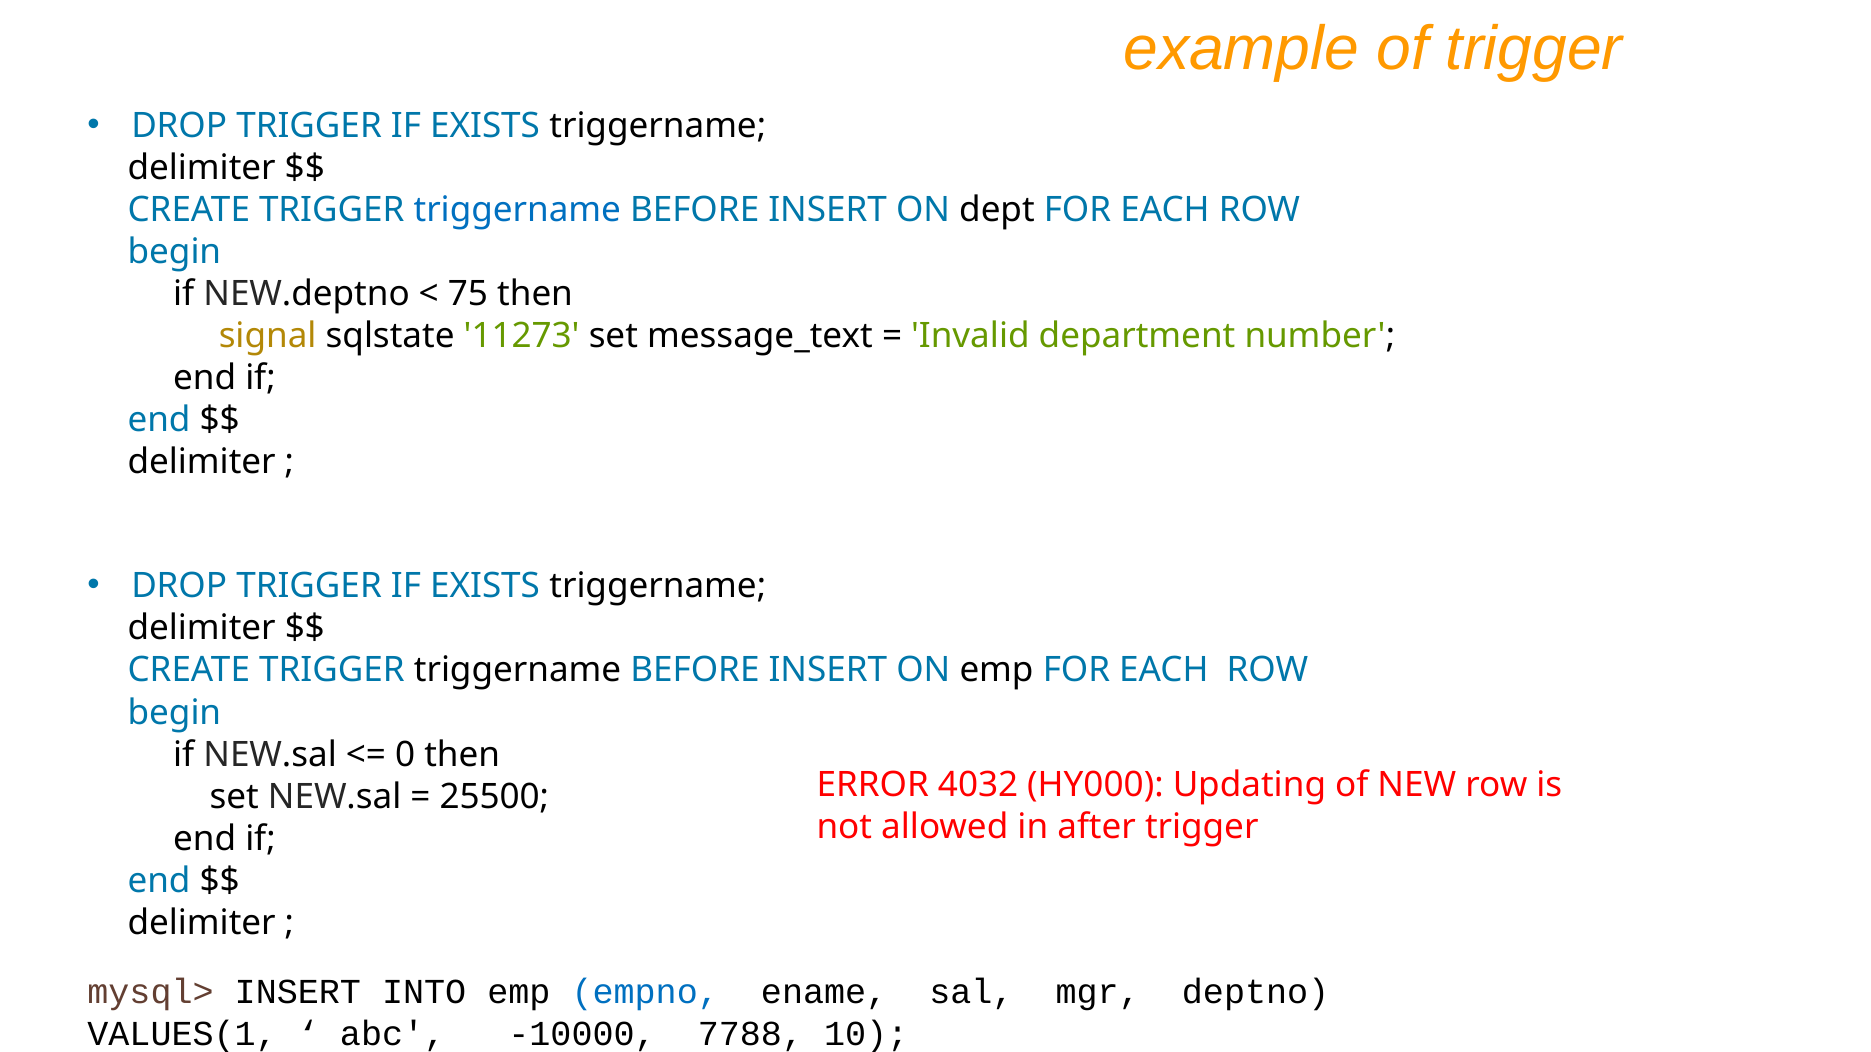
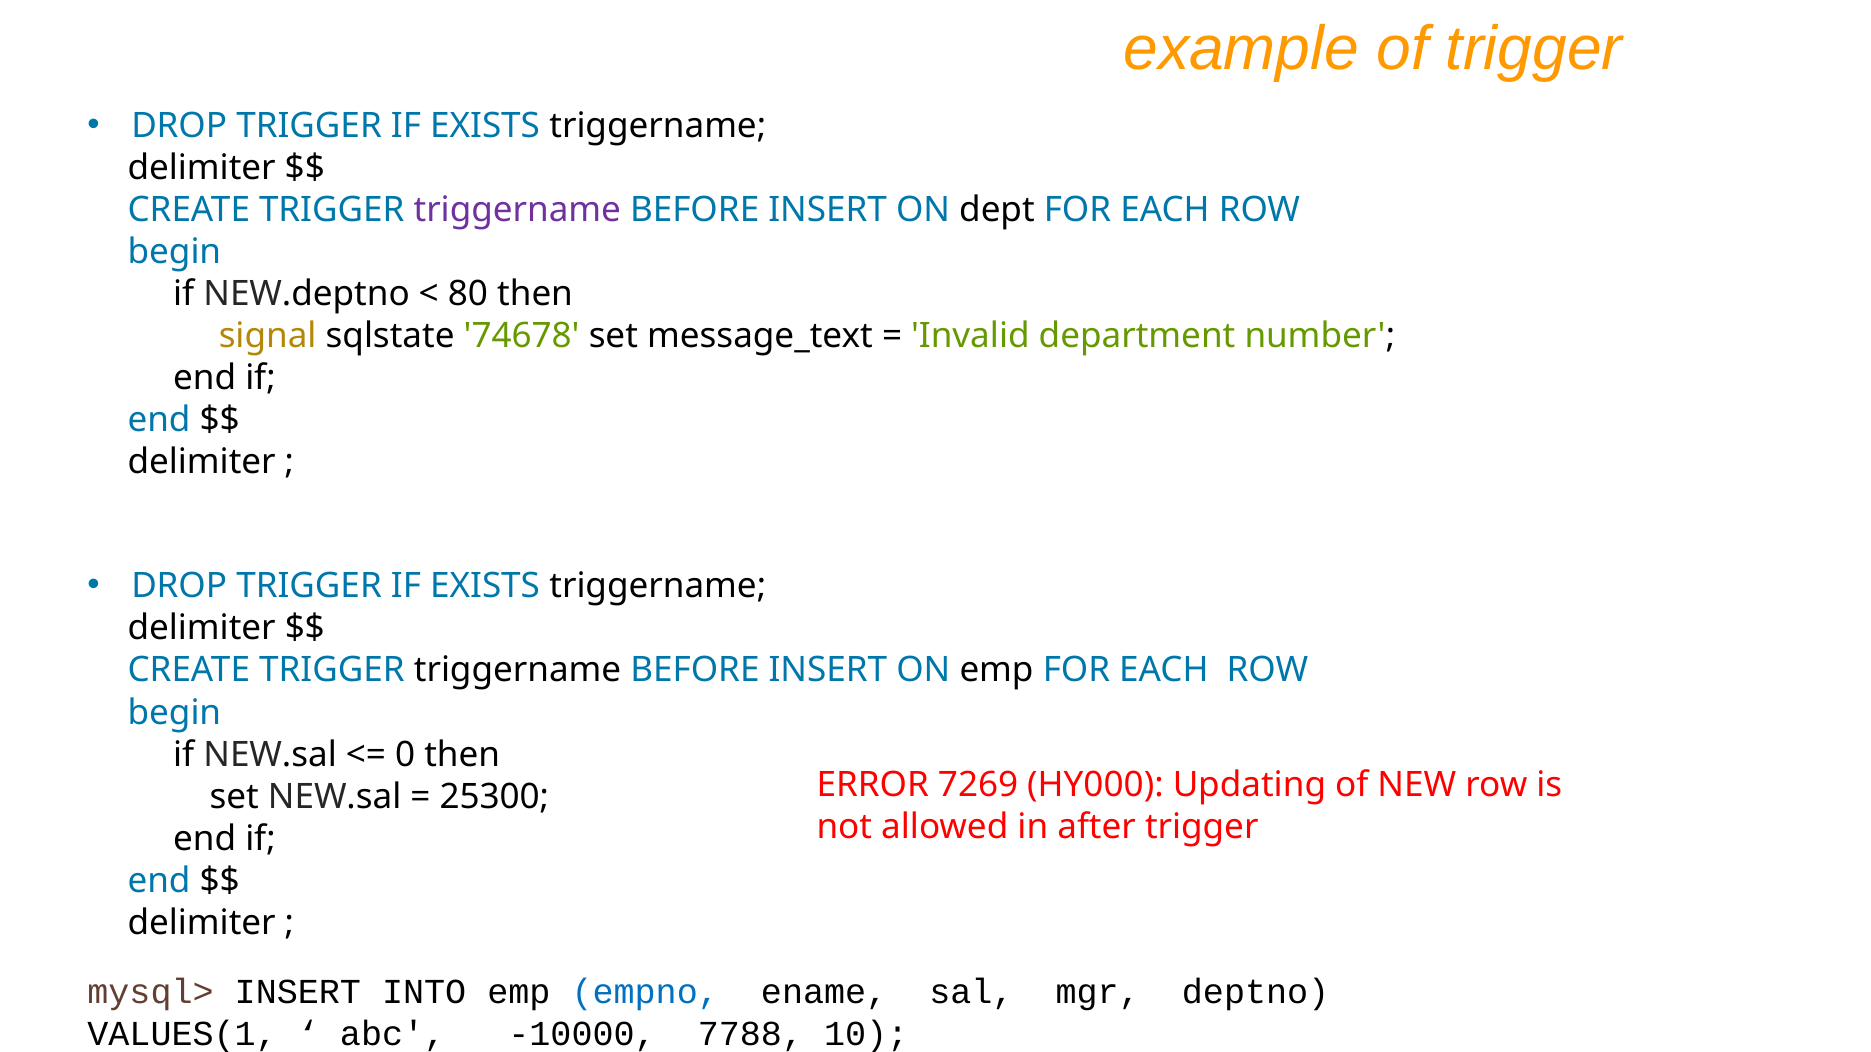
triggername at (517, 210) colour: blue -> purple
75: 75 -> 80
11273: 11273 -> 74678
4032: 4032 -> 7269
25500: 25500 -> 25300
